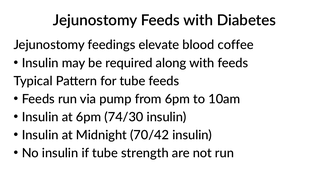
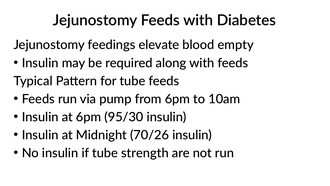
coffee: coffee -> empty
74/30: 74/30 -> 95/30
70/42: 70/42 -> 70/26
